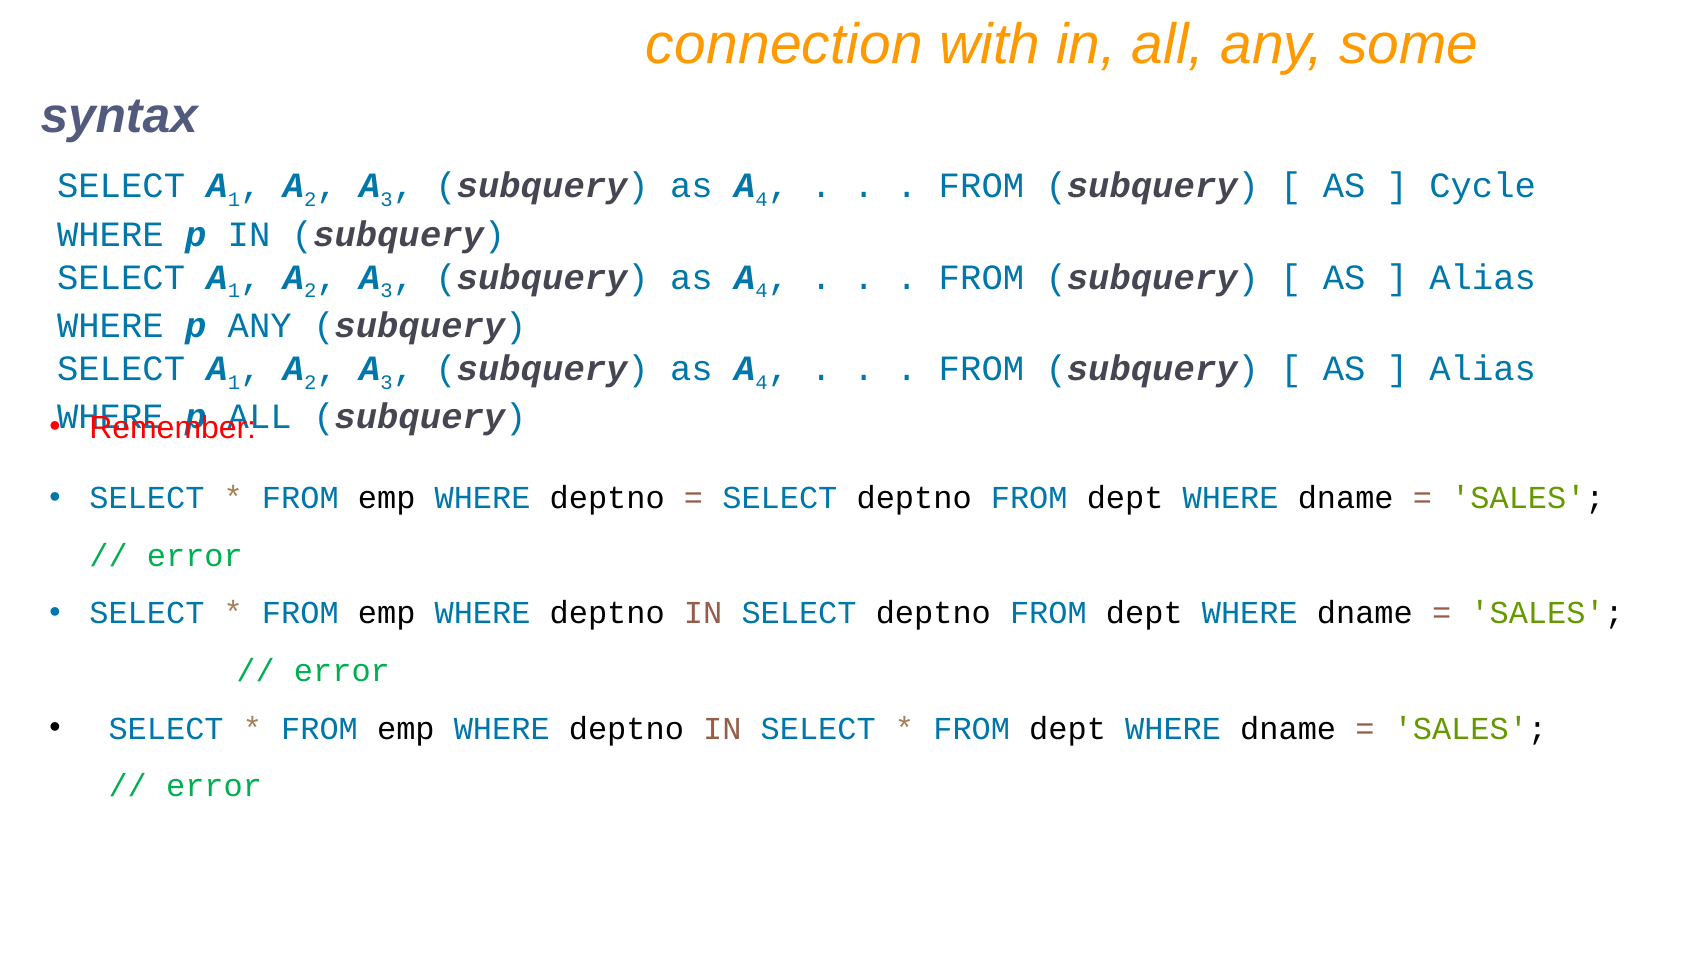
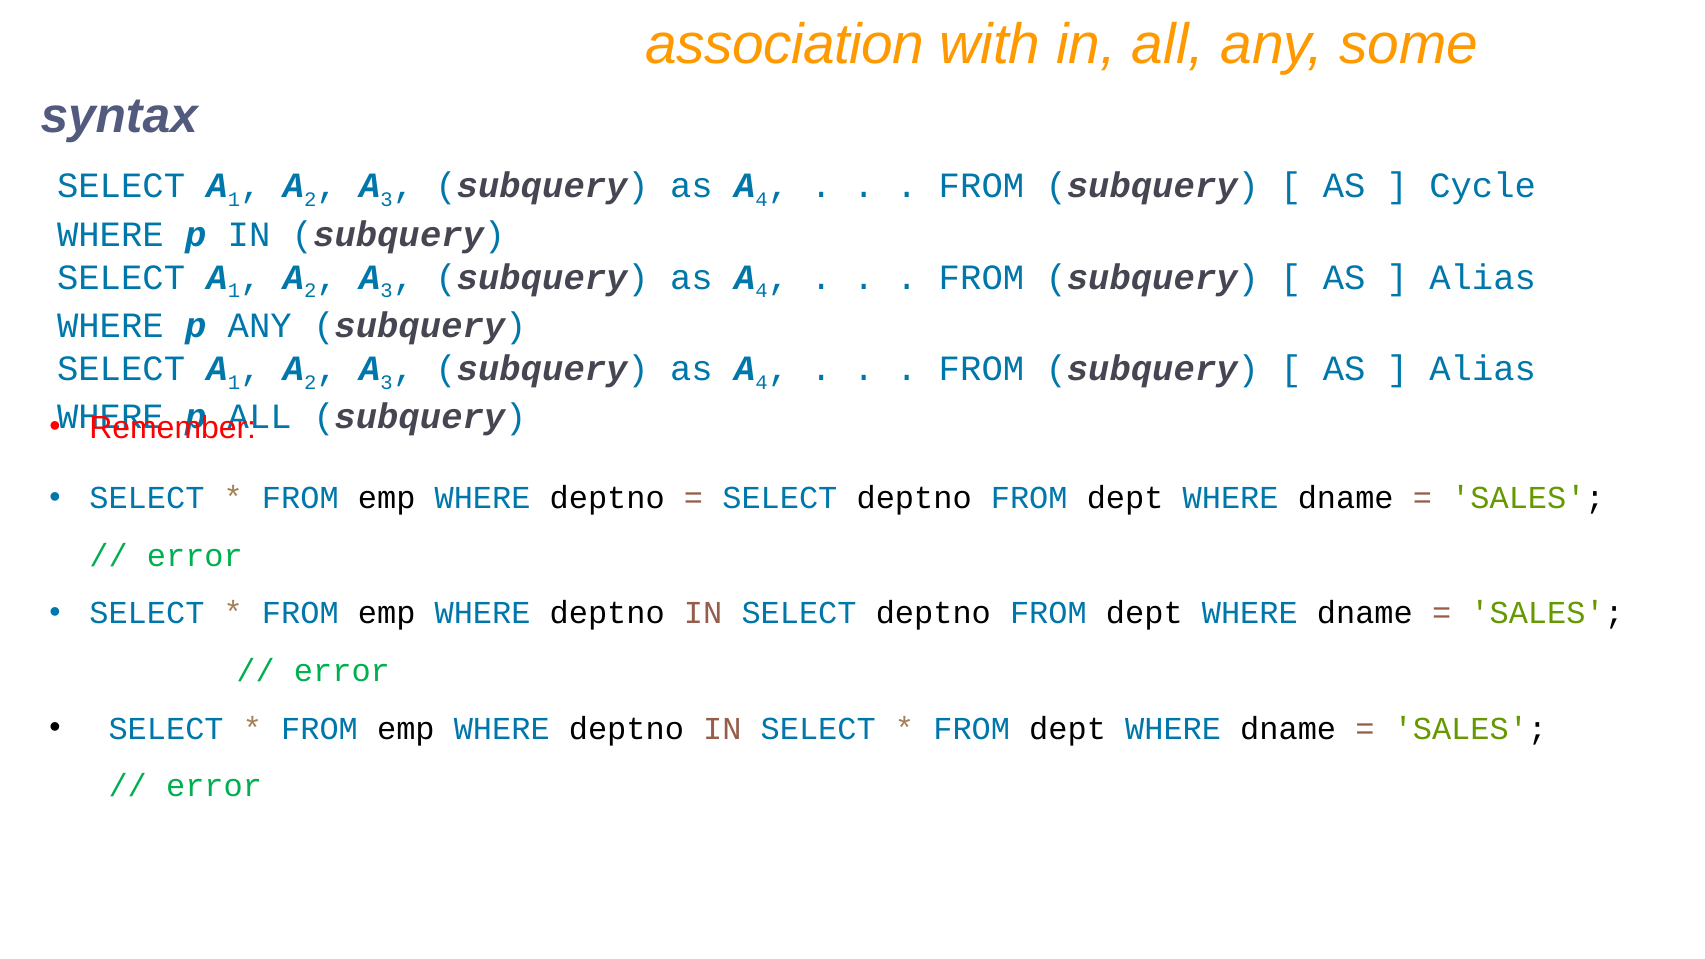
connection: connection -> association
